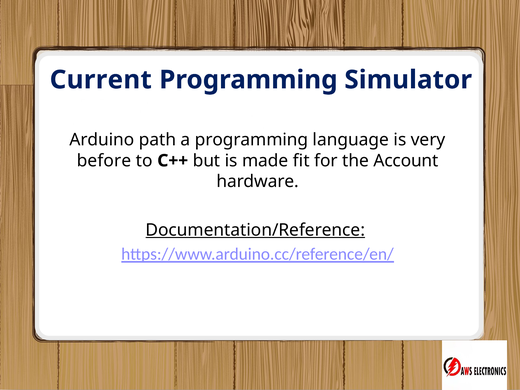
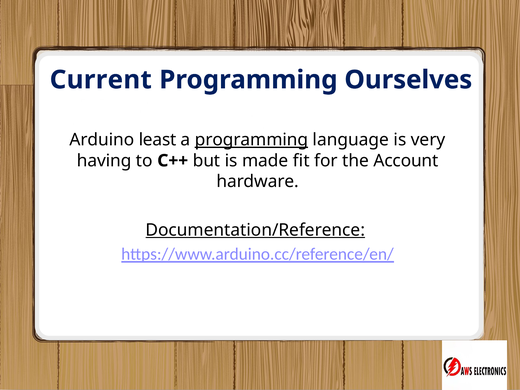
Simulator: Simulator -> Ourselves
path: path -> least
programming at (251, 140) underline: none -> present
before: before -> having
